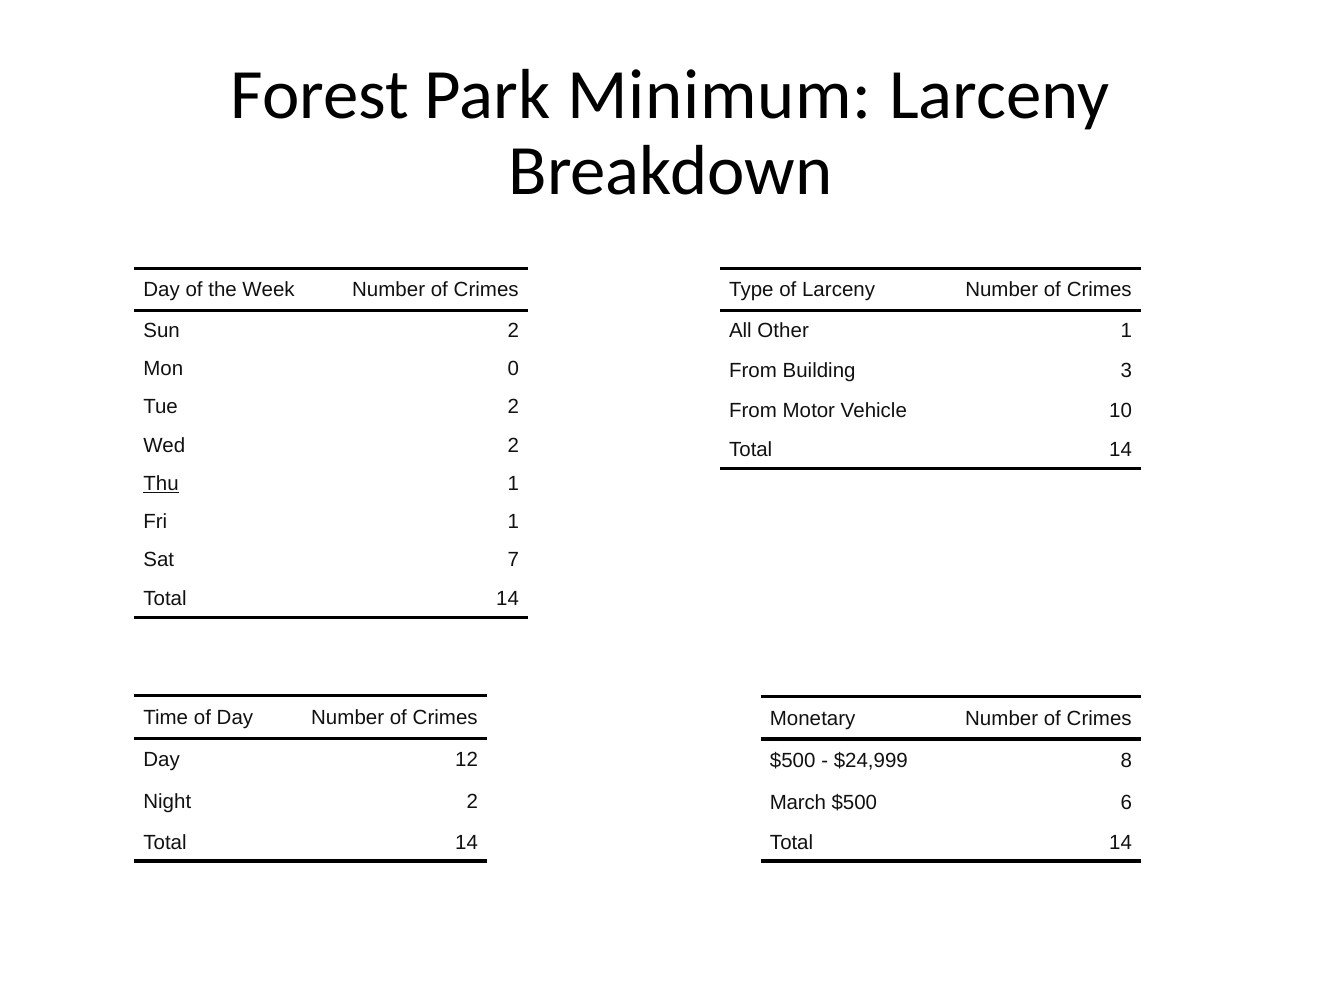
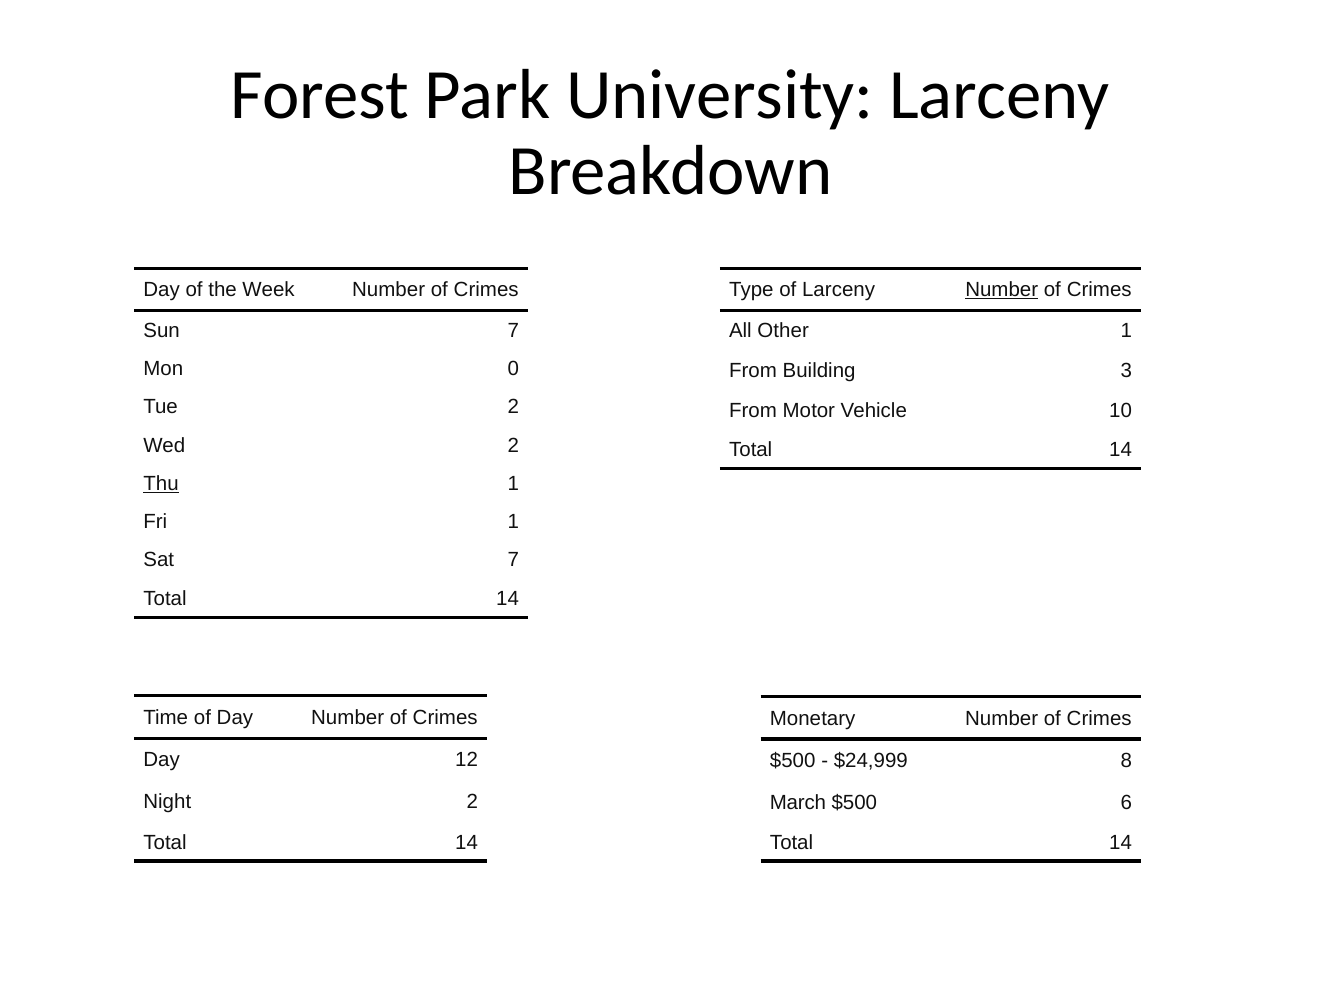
Minimum: Minimum -> University
Number at (1002, 290) underline: none -> present
Sun 2: 2 -> 7
